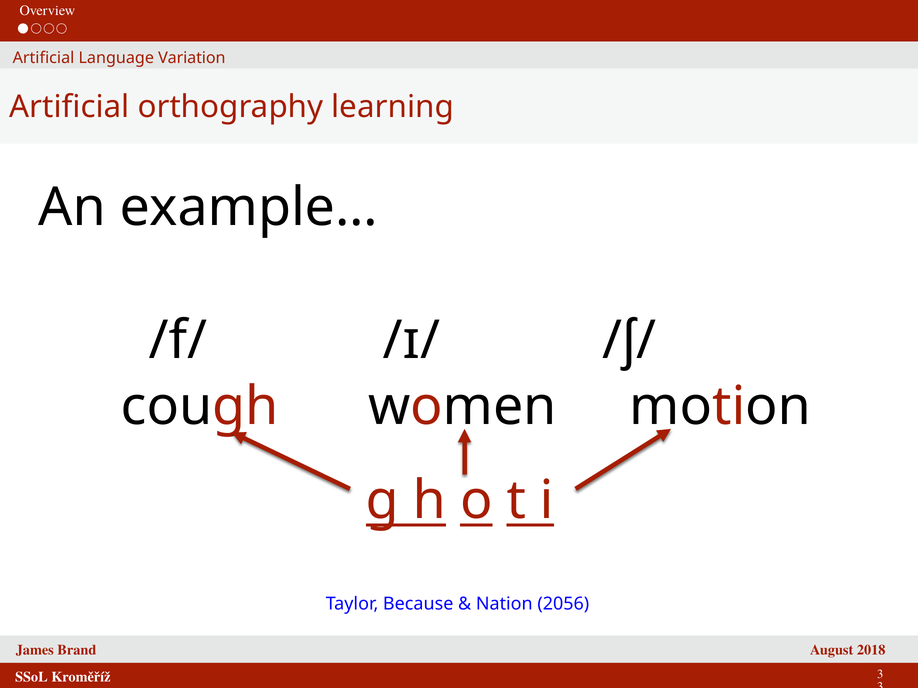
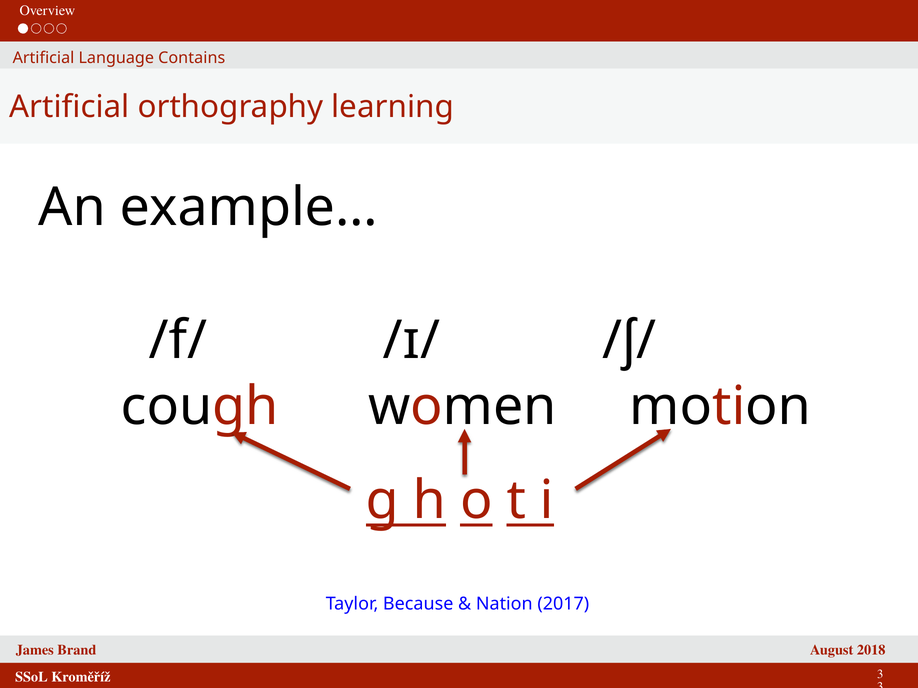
Variation: Variation -> Contains
2056: 2056 -> 2017
